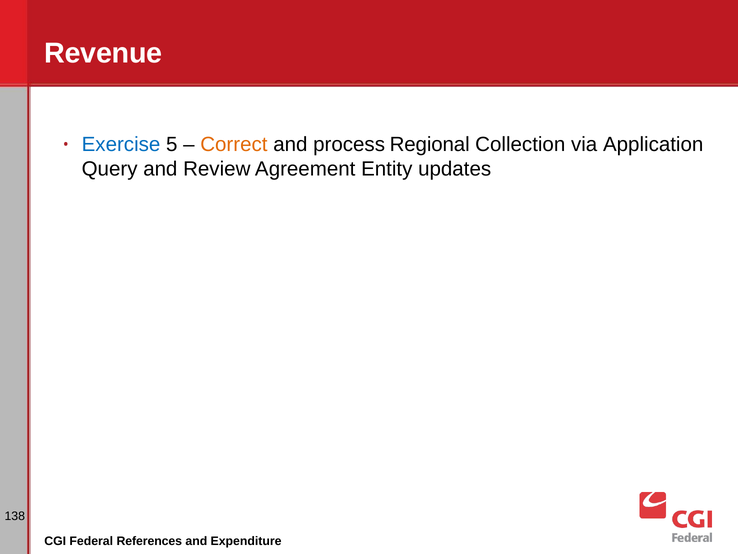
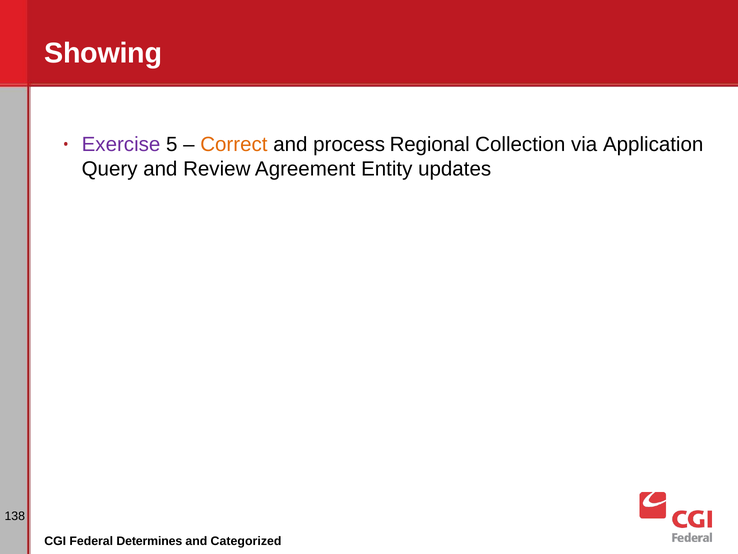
Revenue: Revenue -> Showing
Exercise colour: blue -> purple
References: References -> Determines
Expenditure: Expenditure -> Categorized
